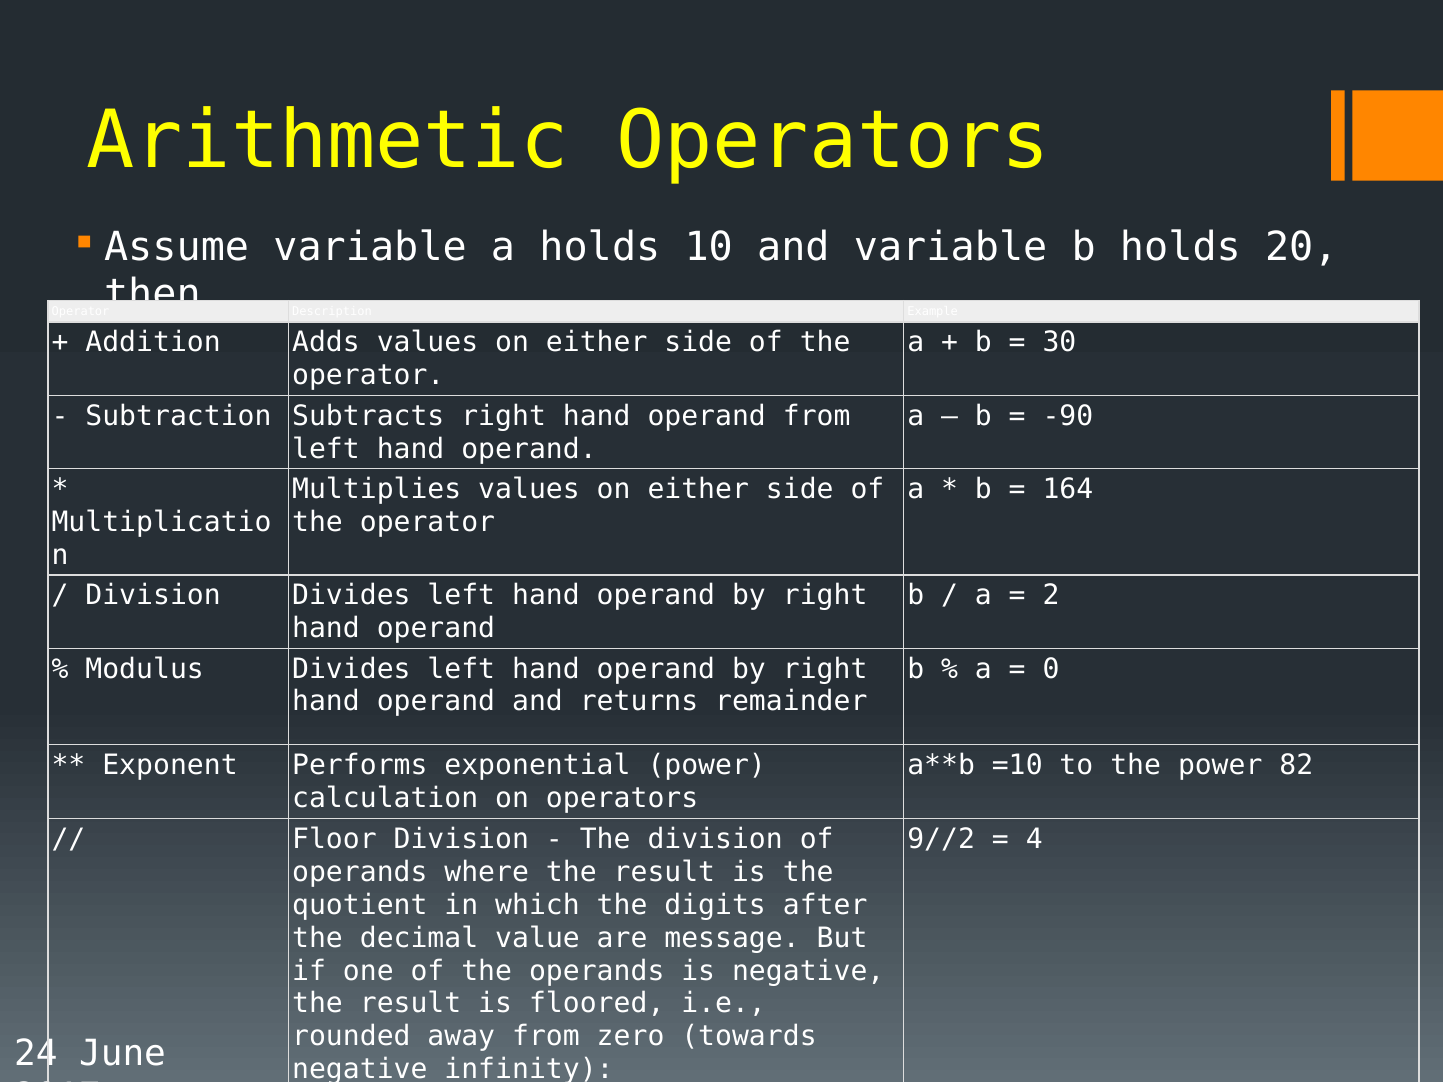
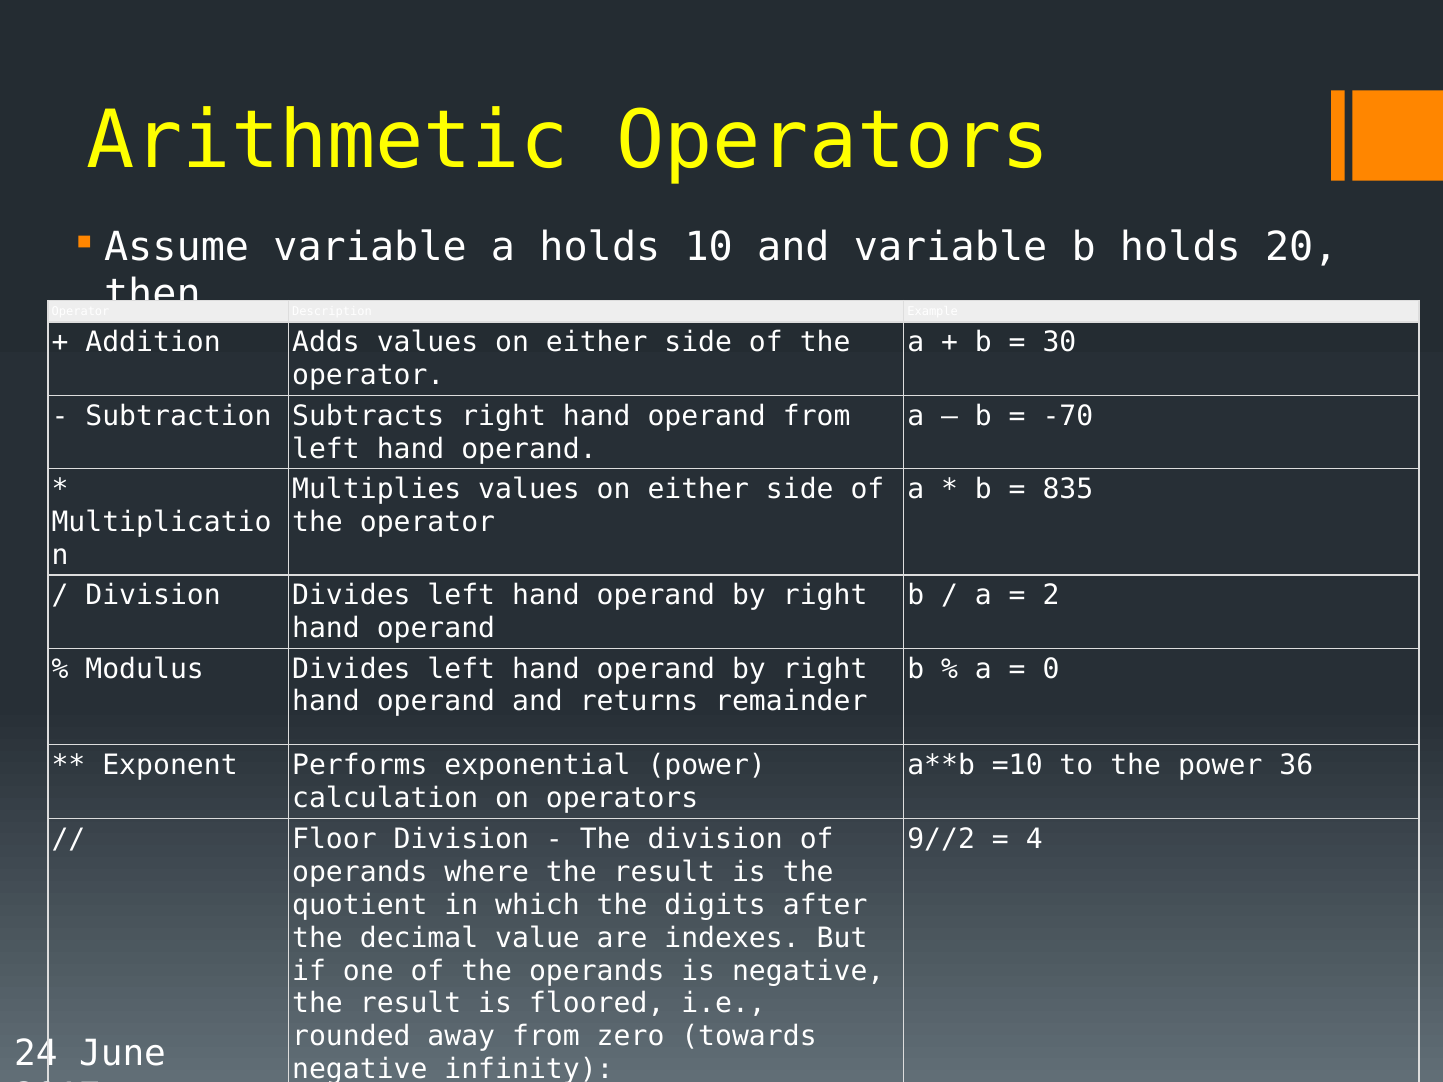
-90: -90 -> -70
164: 164 -> 835
82: 82 -> 36
message: message -> indexes
